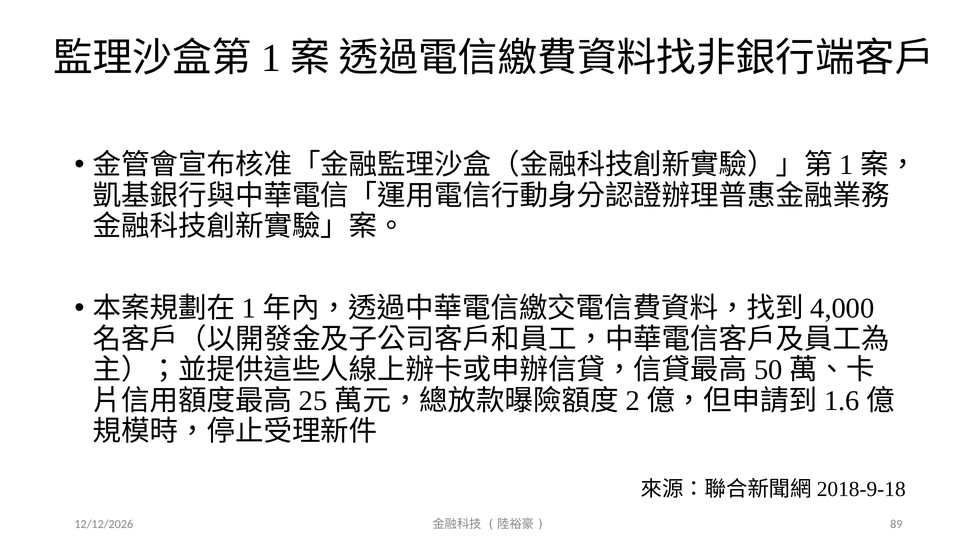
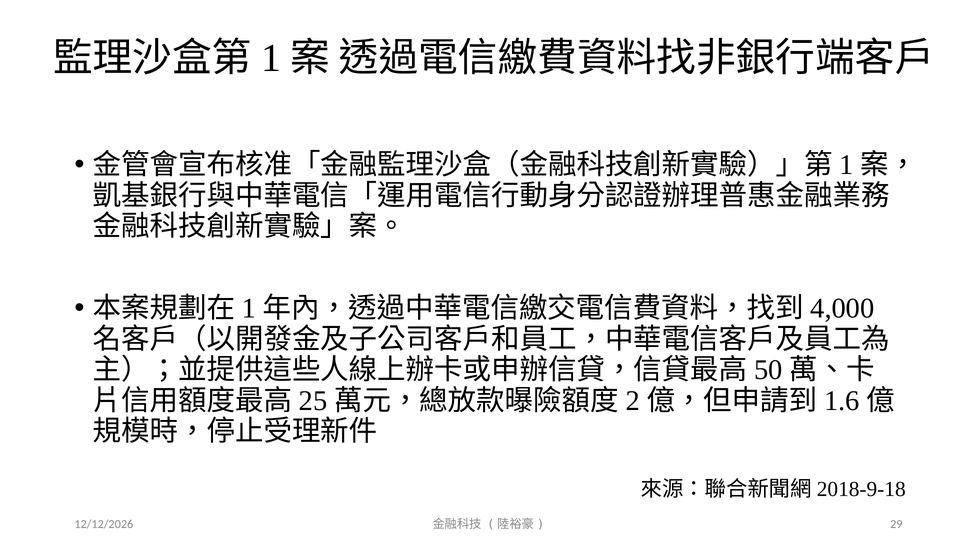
89: 89 -> 29
